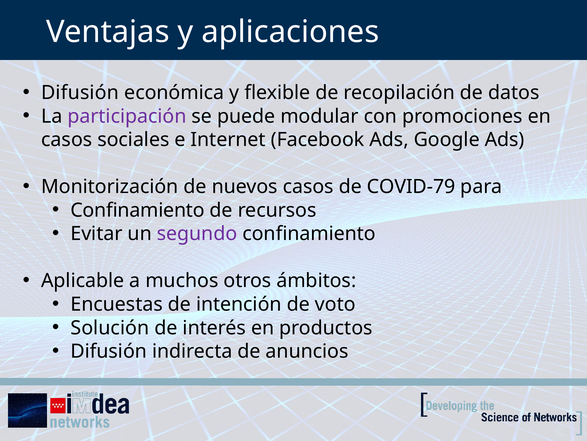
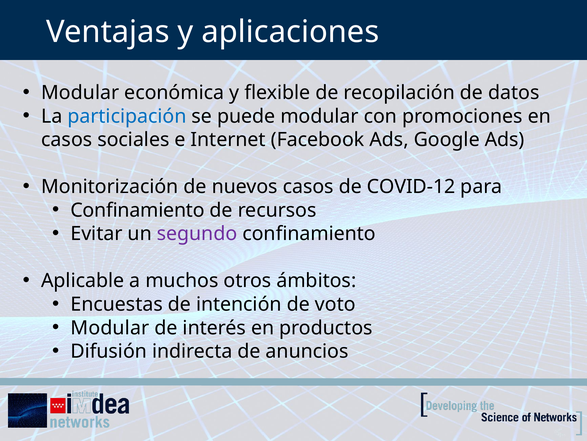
Difusión at (80, 93): Difusión -> Modular
participación colour: purple -> blue
COVID-79: COVID-79 -> COVID-12
Solución at (110, 327): Solución -> Modular
